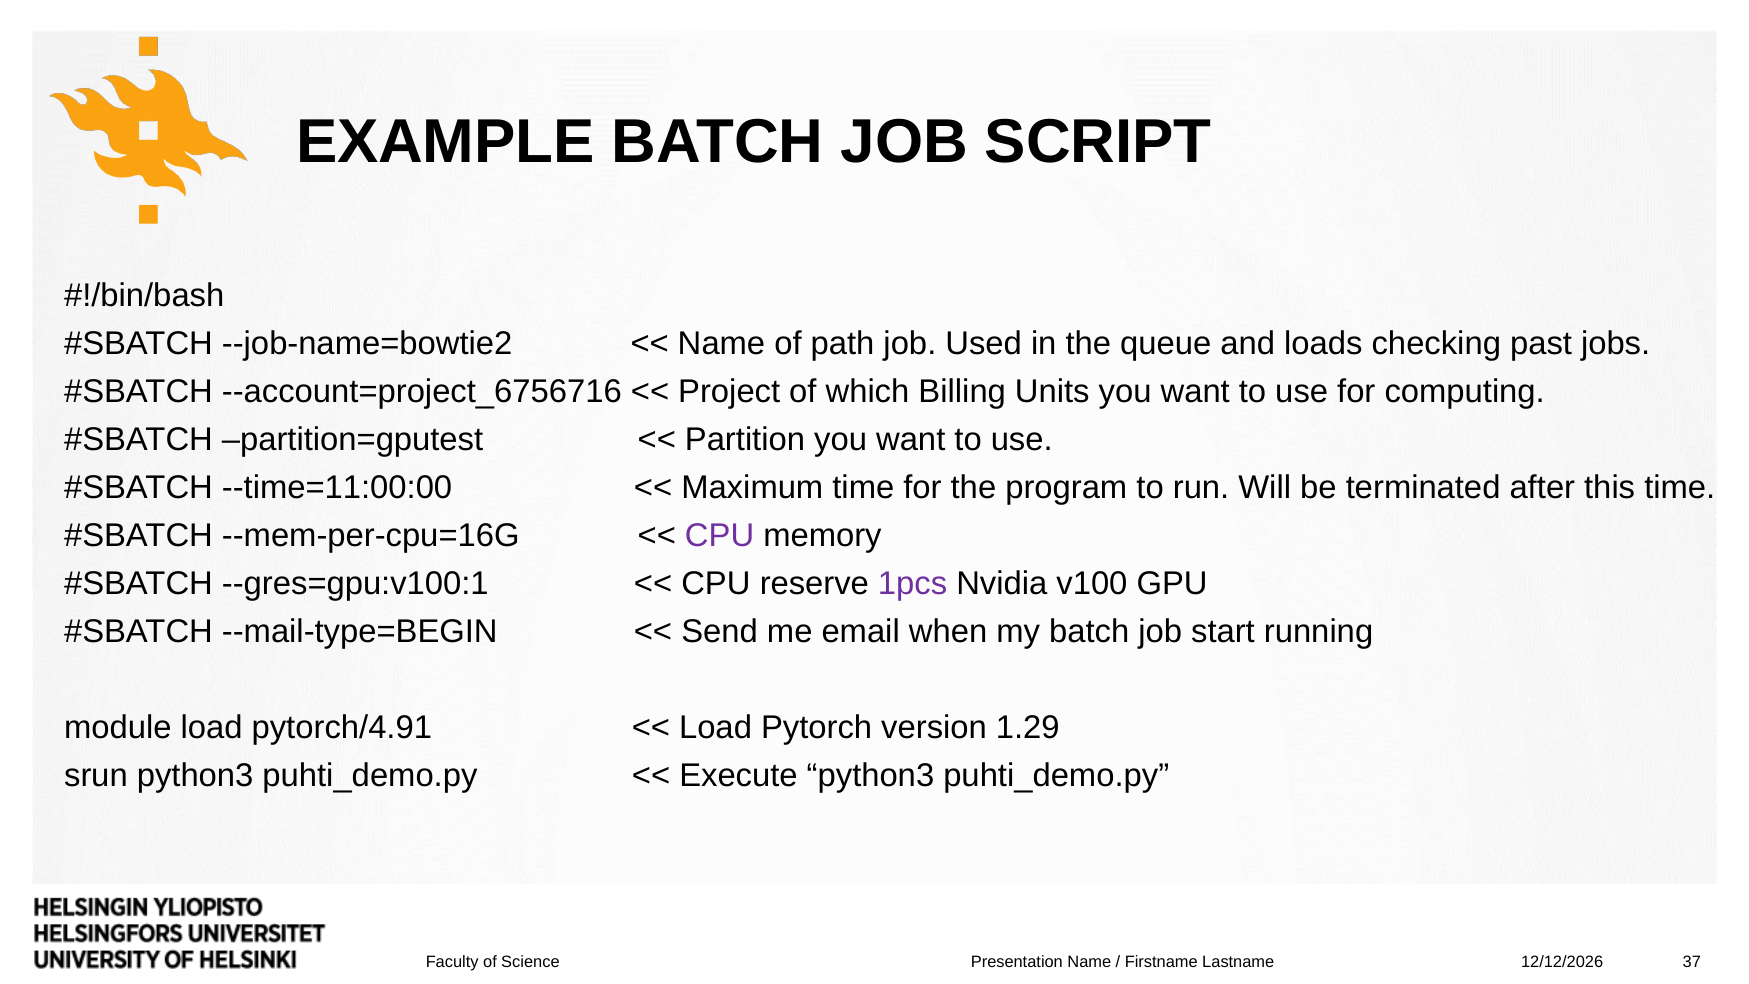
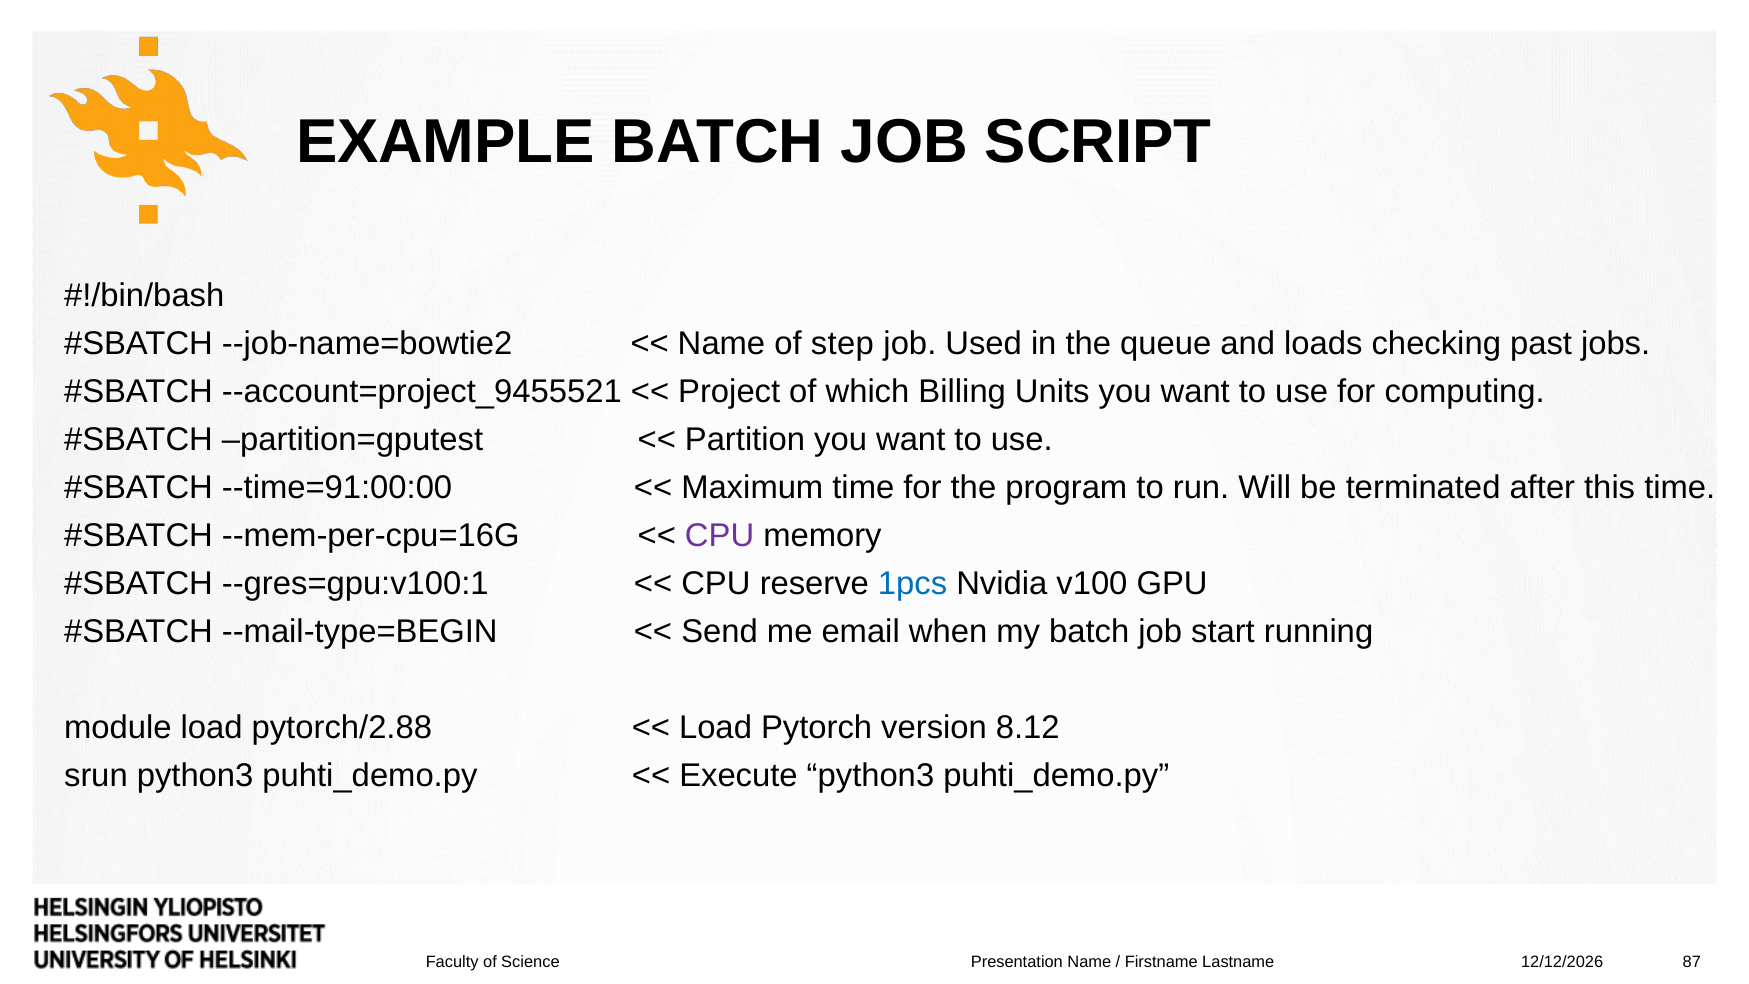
path: path -> step
--account=project_6756716: --account=project_6756716 -> --account=project_9455521
--time=11:00:00: --time=11:00:00 -> --time=91:00:00
1pcs colour: purple -> blue
pytorch/4.91: pytorch/4.91 -> pytorch/2.88
1.29: 1.29 -> 8.12
37: 37 -> 87
